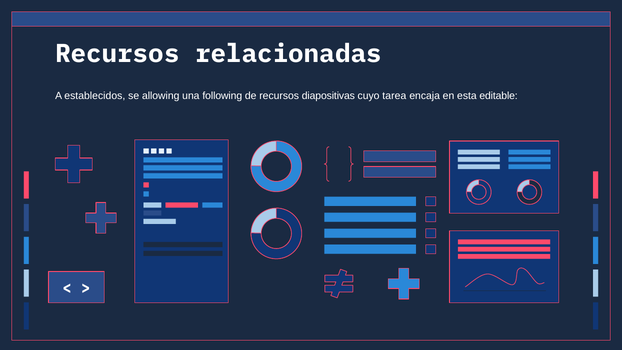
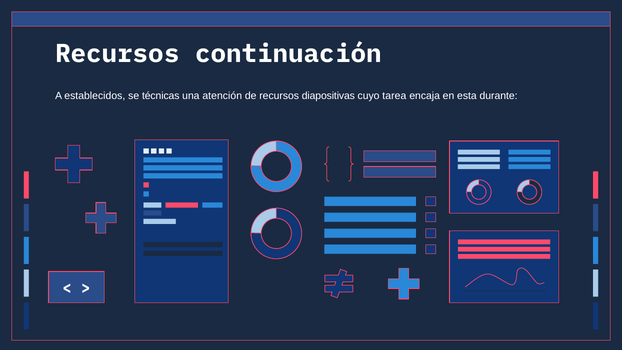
relacionadas: relacionadas -> continuación
allowing: allowing -> técnicas
following: following -> atención
editable: editable -> durante
